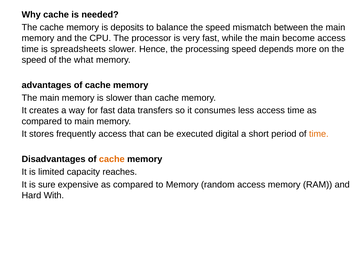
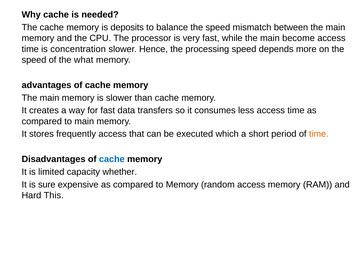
spreadsheets: spreadsheets -> concentration
digital: digital -> which
cache at (112, 160) colour: orange -> blue
reaches: reaches -> whether
With: With -> This
